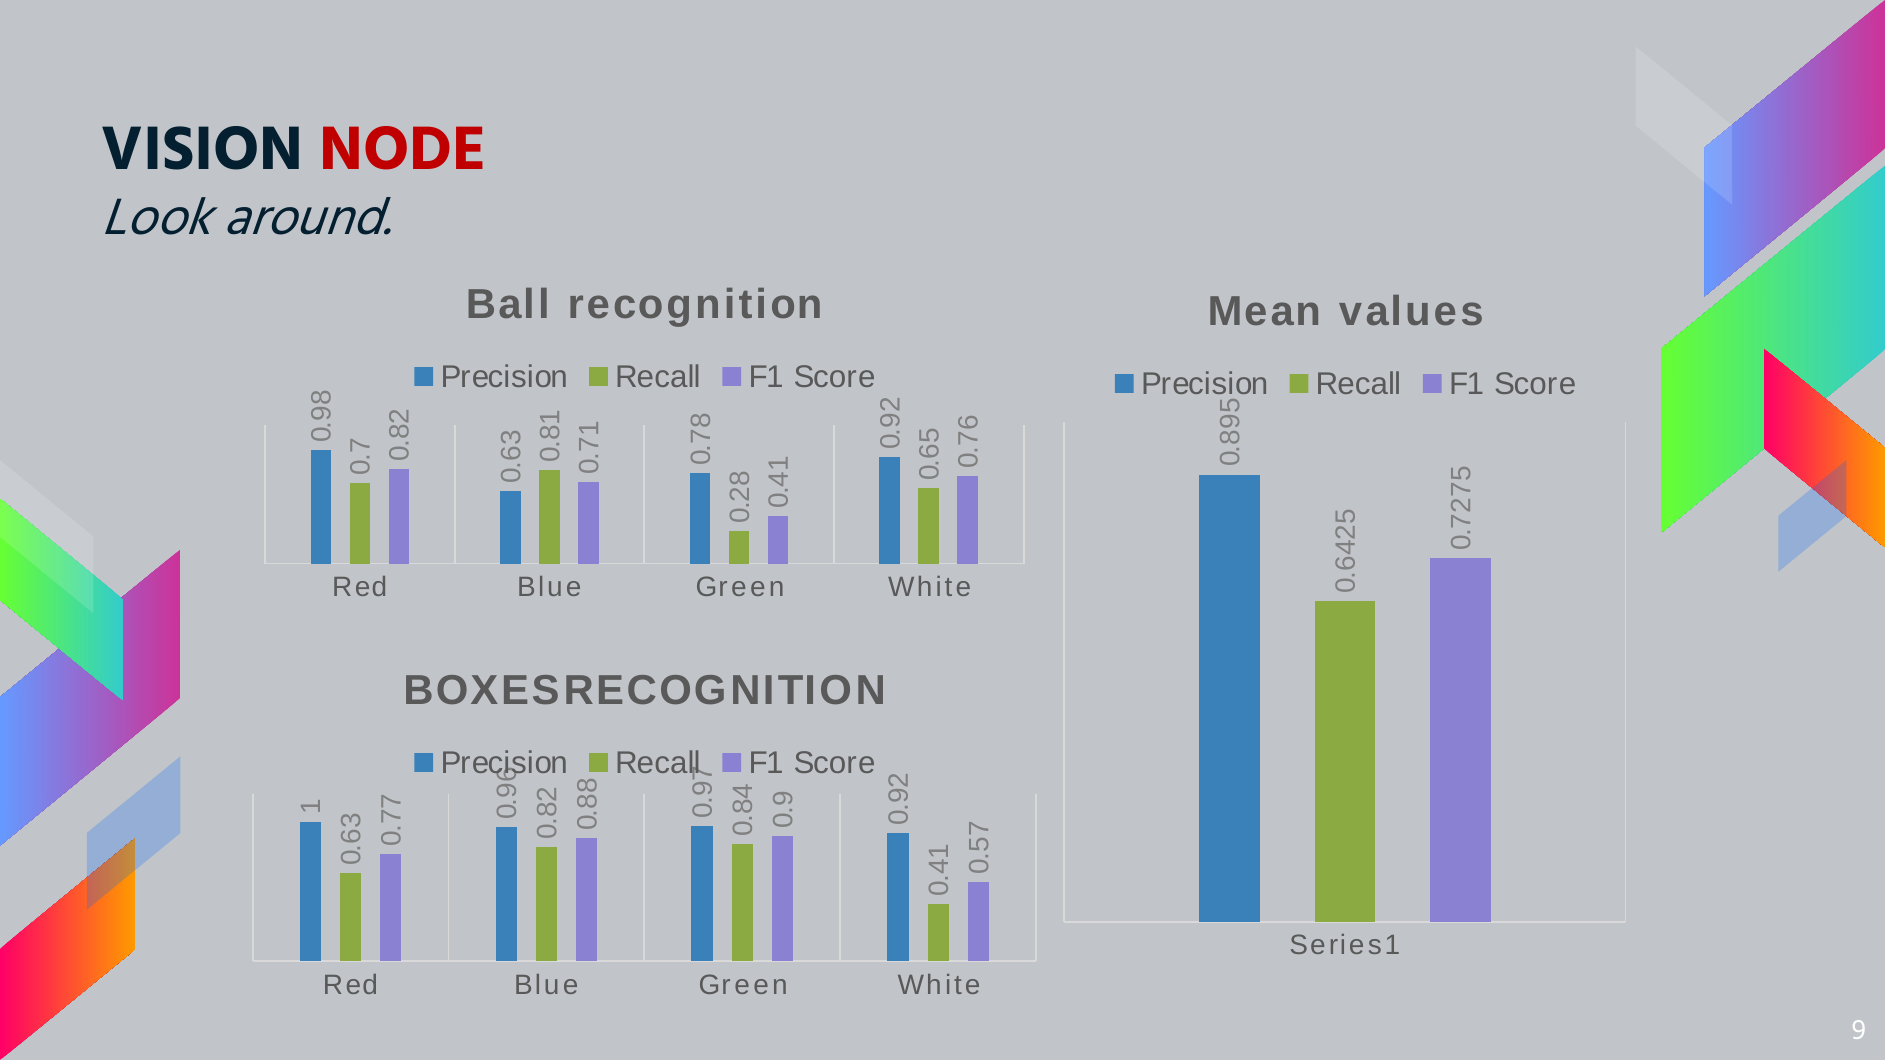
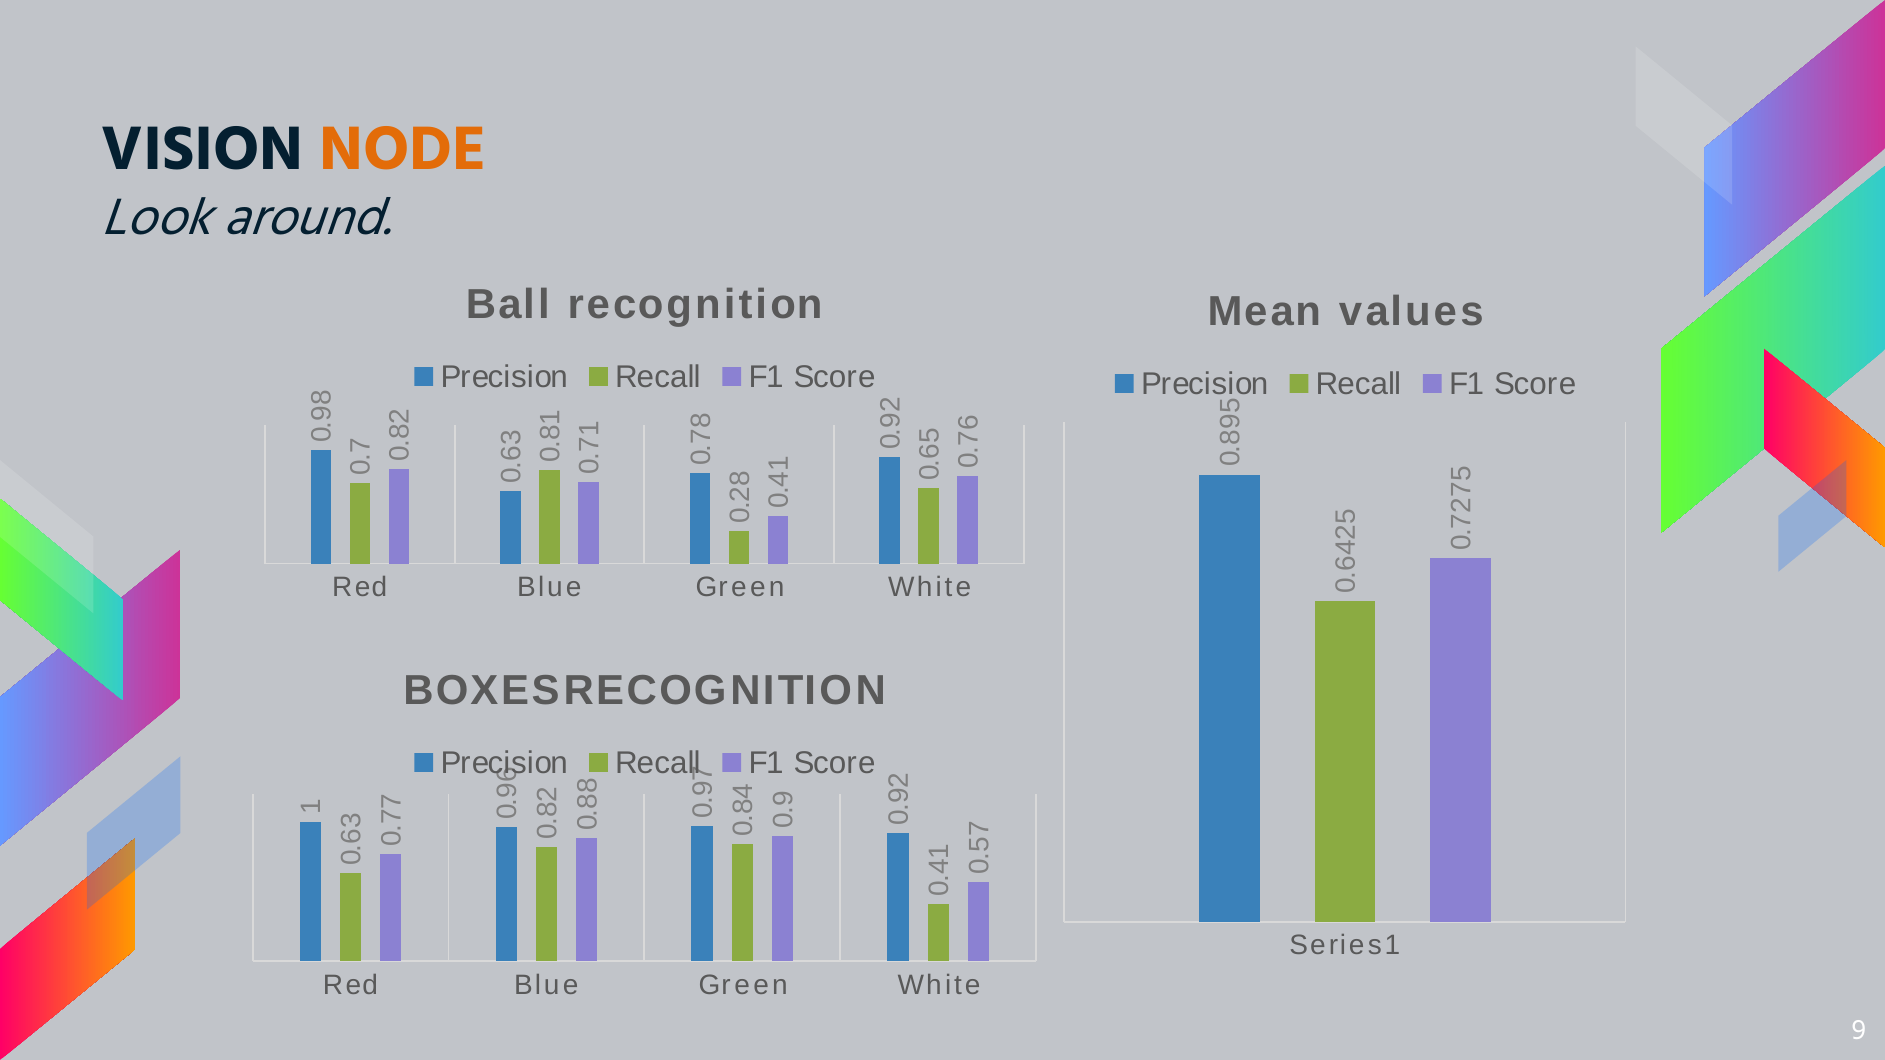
NODE colour: red -> orange
